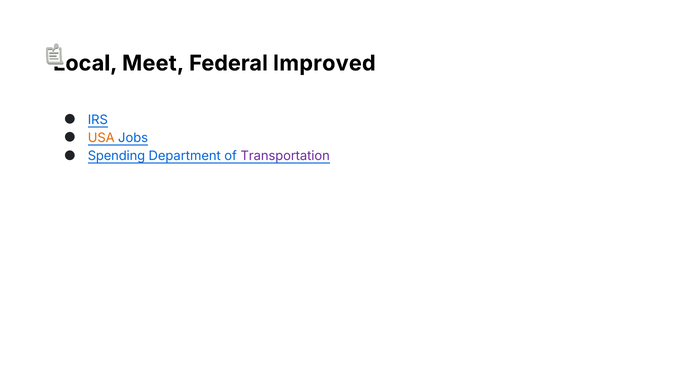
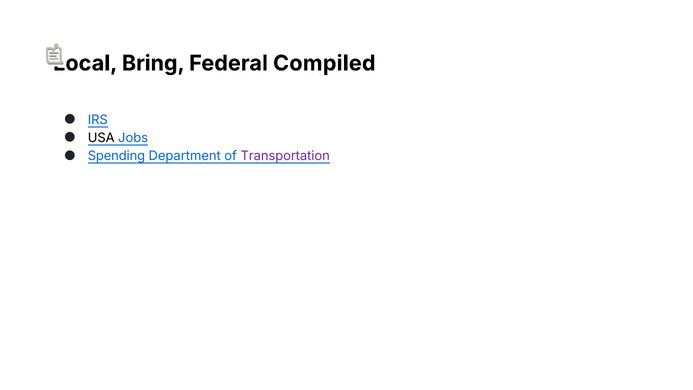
Meet: Meet -> Bring
Improved: Improved -> Compiled
USA colour: orange -> black
